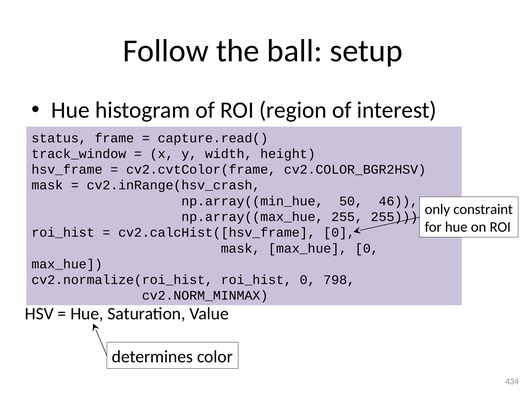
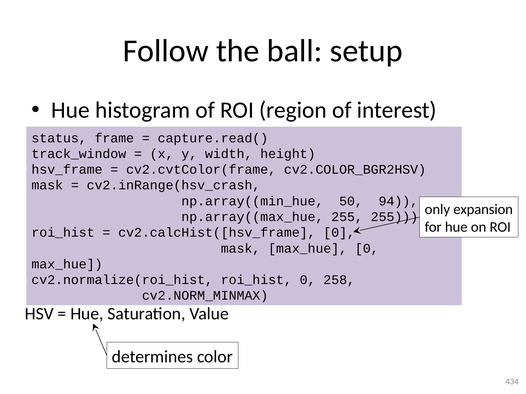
46: 46 -> 94
constraint: constraint -> expansion
798: 798 -> 258
